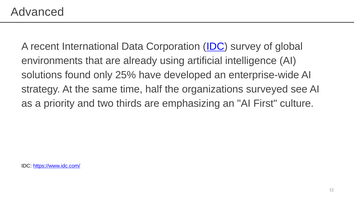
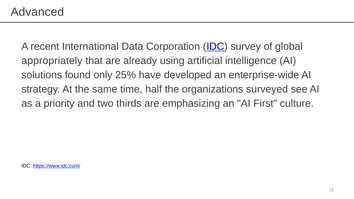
environments: environments -> appropriately
